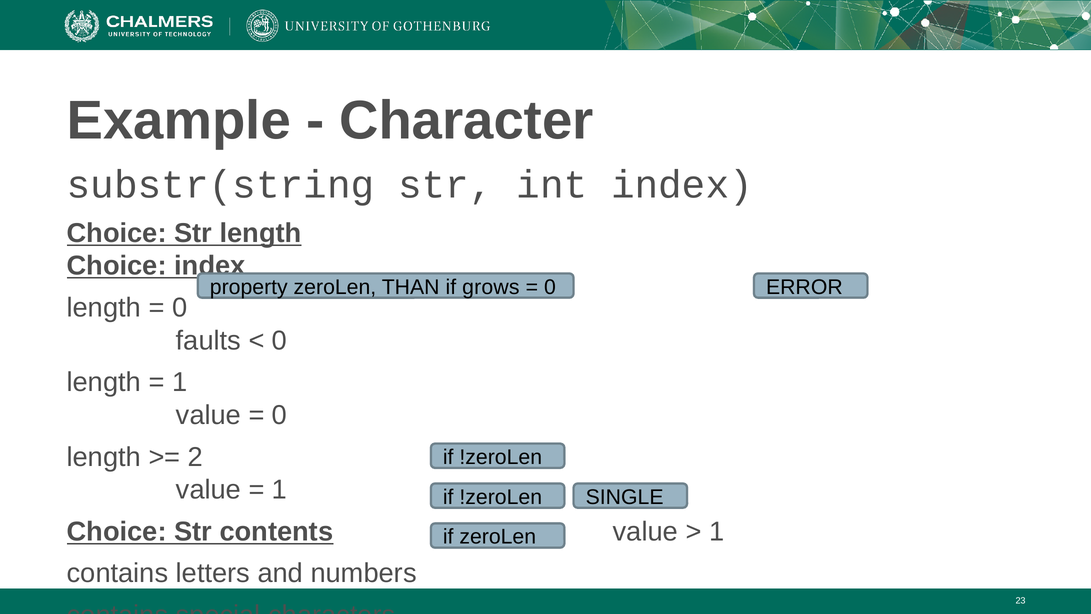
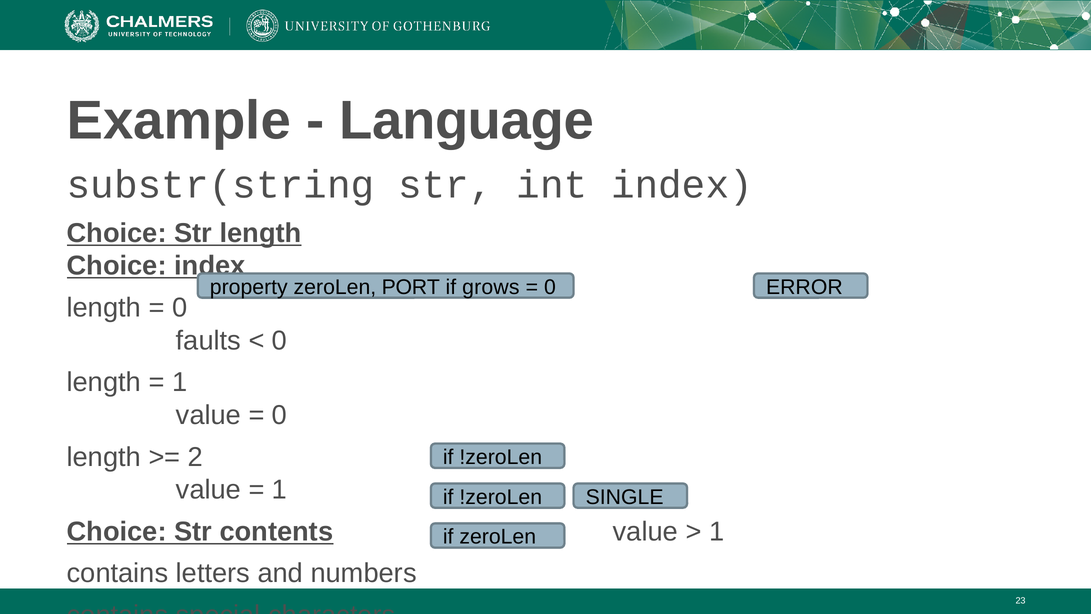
Character: Character -> Language
THAN: THAN -> PORT
